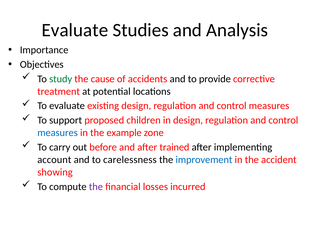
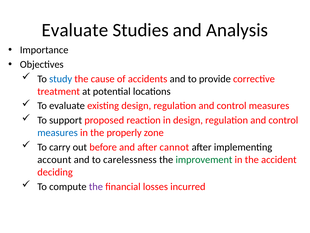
study colour: green -> blue
children: children -> reaction
example: example -> properly
trained: trained -> cannot
improvement colour: blue -> green
showing: showing -> deciding
